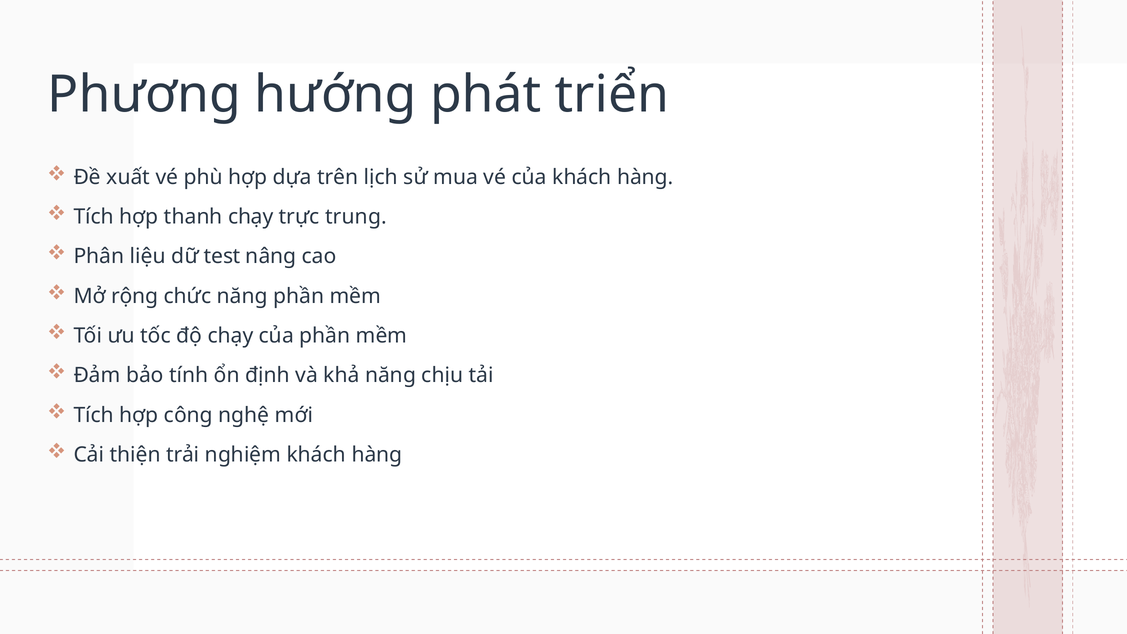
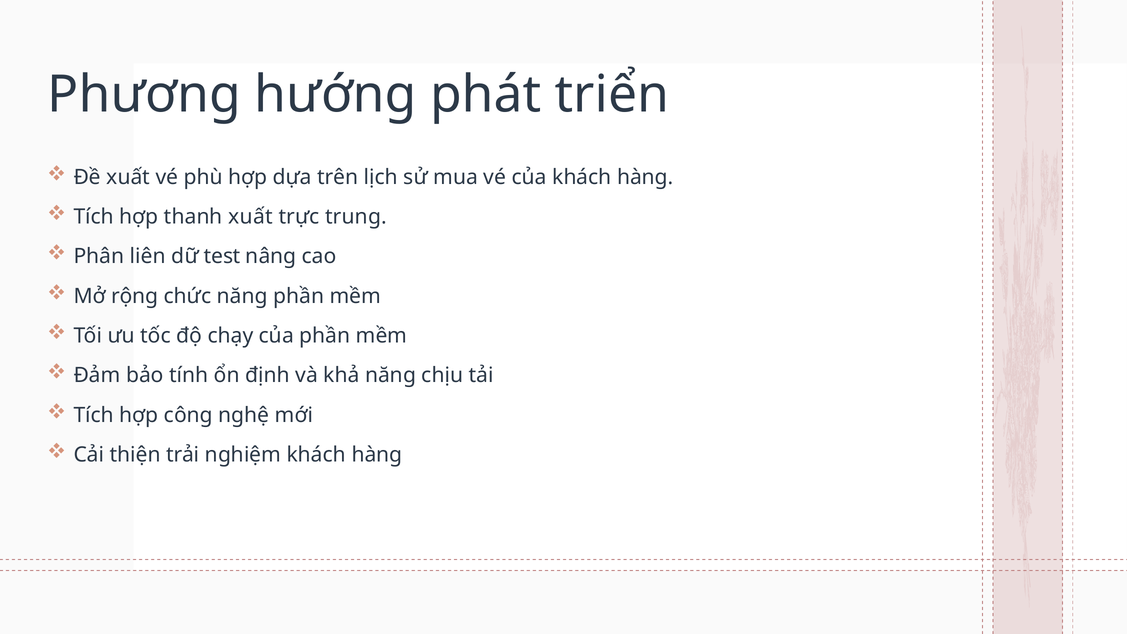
thanh chạy: chạy -> xuất
liệu: liệu -> liên
